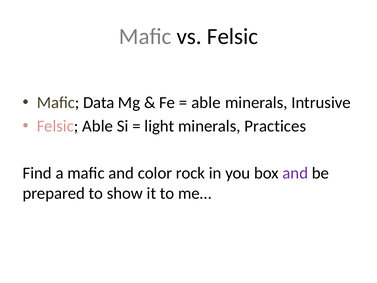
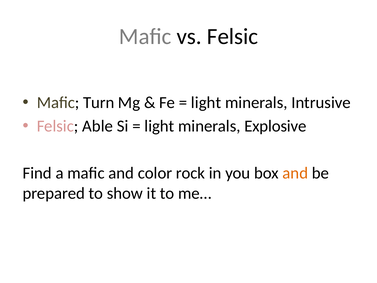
Data: Data -> Turn
able at (206, 103): able -> light
Practices: Practices -> Explosive
and at (295, 173) colour: purple -> orange
